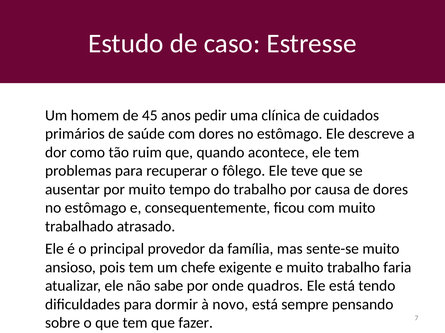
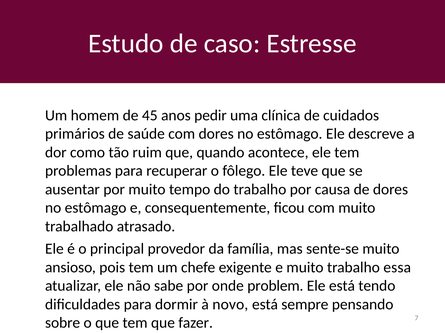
faria: faria -> essa
quadros: quadros -> problem
